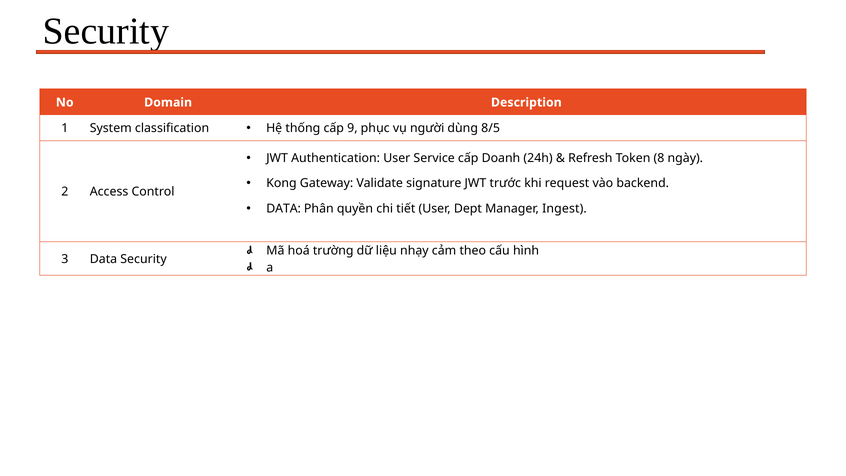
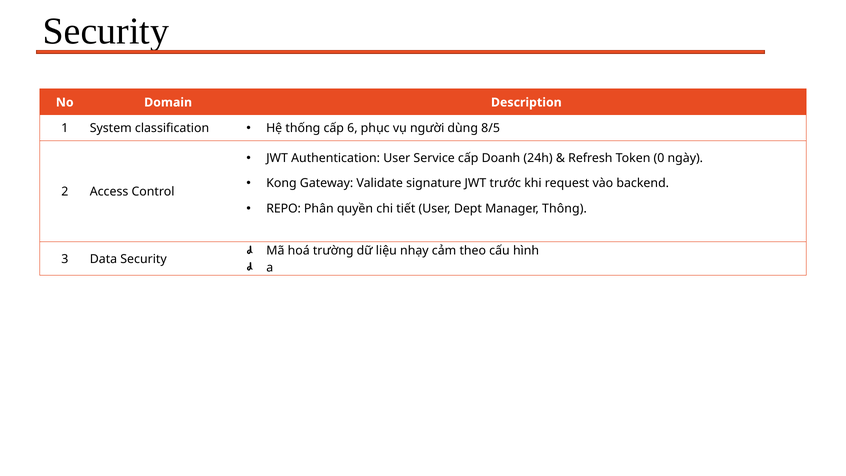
9: 9 -> 6
8: 8 -> 0
DATA at (284, 209): DATA -> REPO
Ingest: Ingest -> Thông
